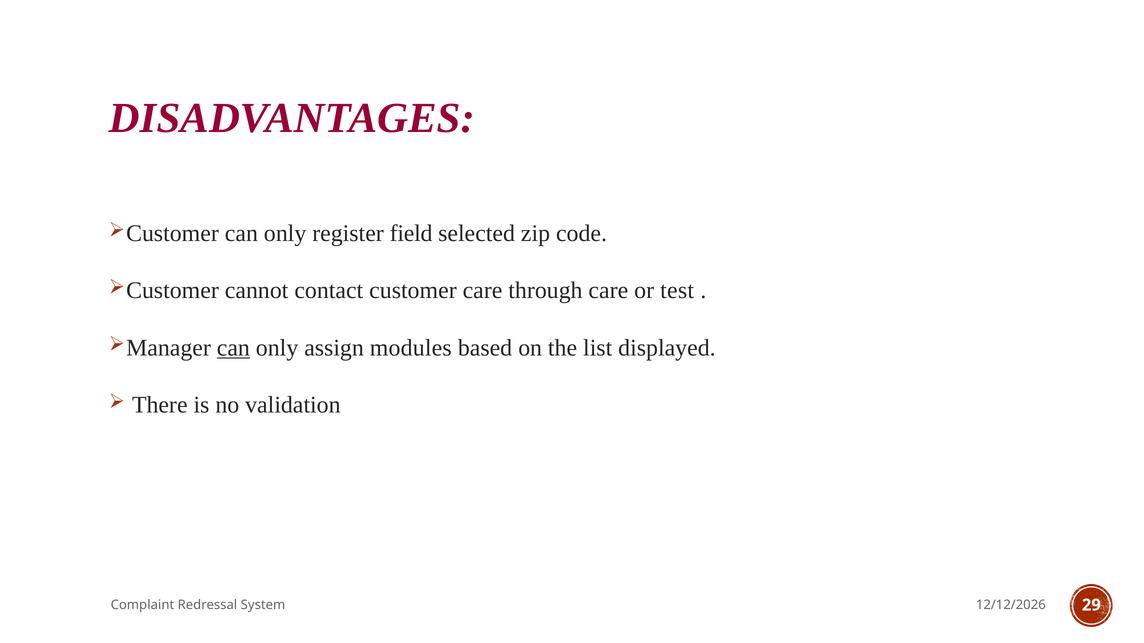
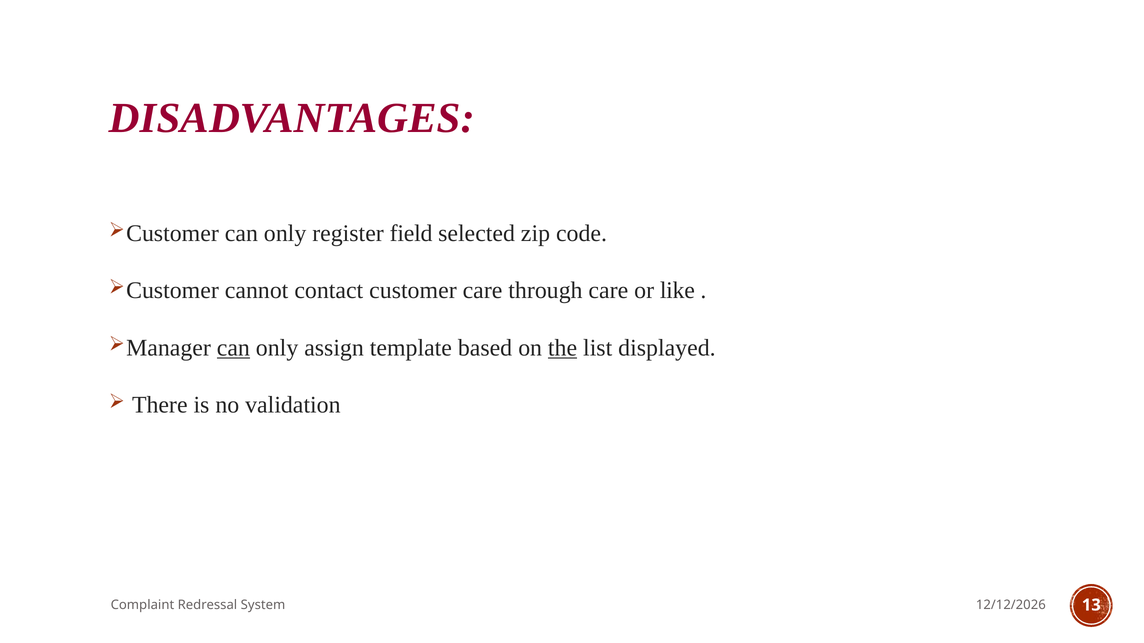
test: test -> like
modules: modules -> template
the underline: none -> present
29: 29 -> 13
